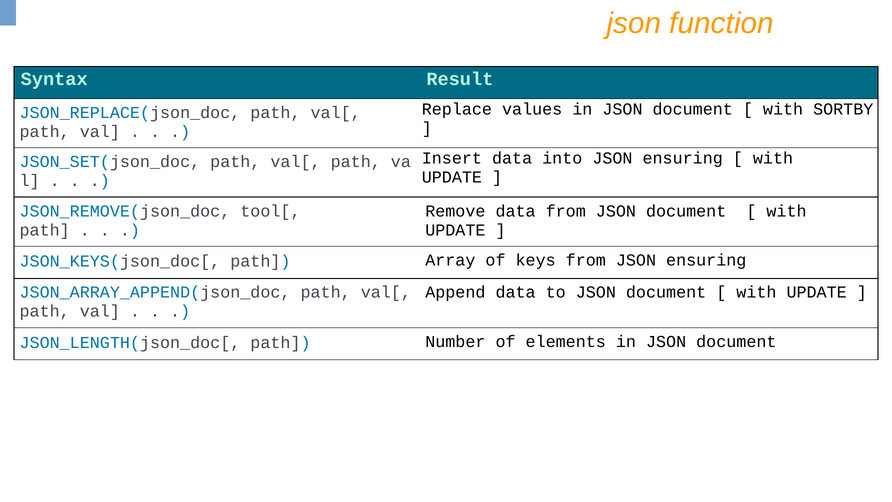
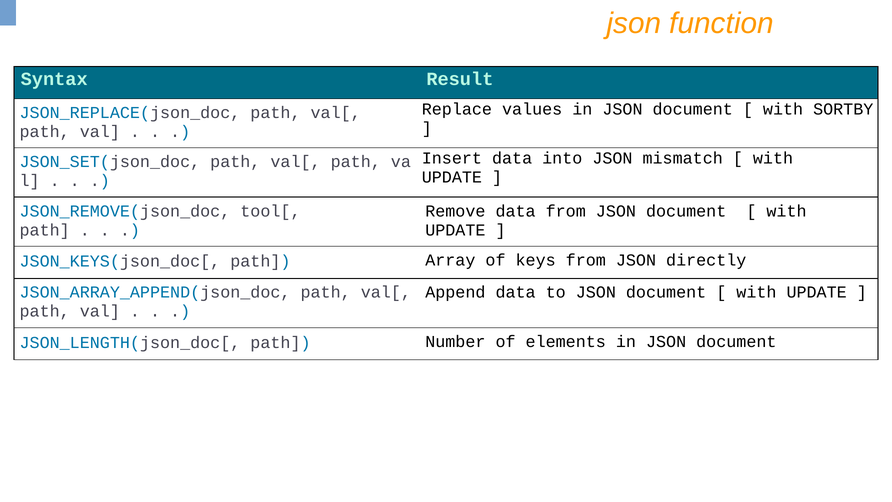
into JSON ensuring: ensuring -> mismatch
from JSON ensuring: ensuring -> directly
